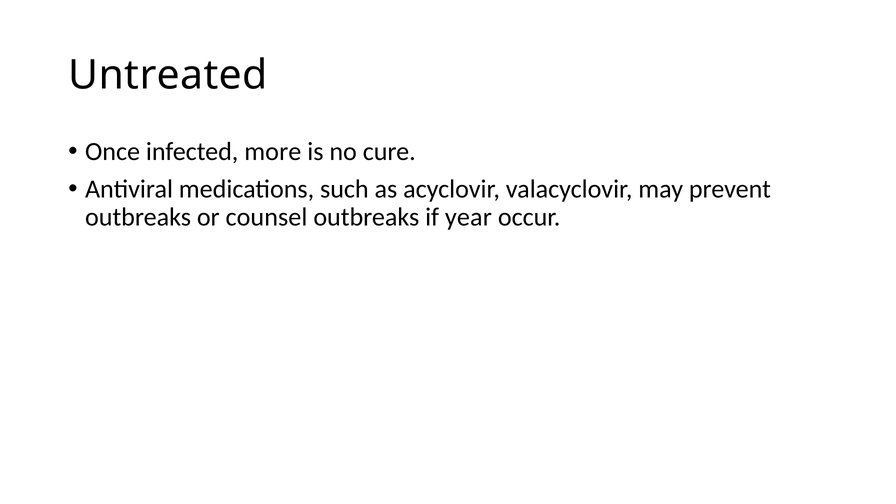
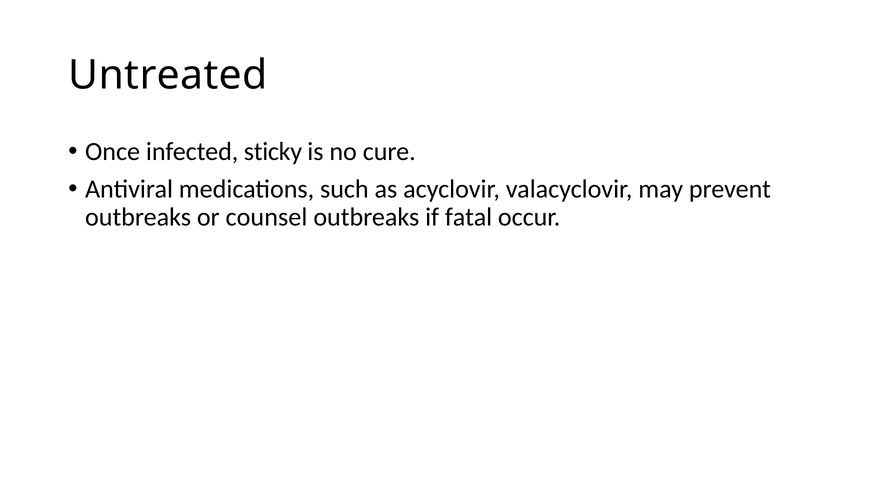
more: more -> sticky
year: year -> fatal
